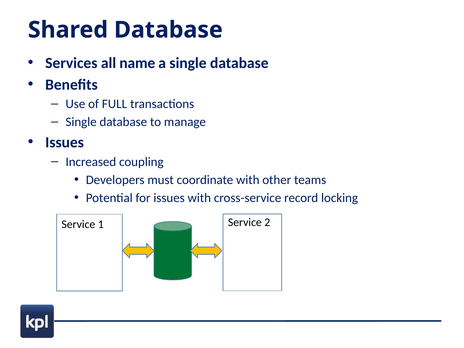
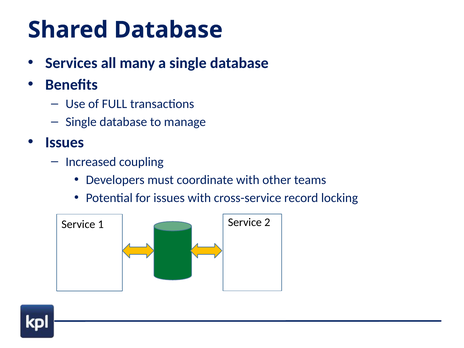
name: name -> many
